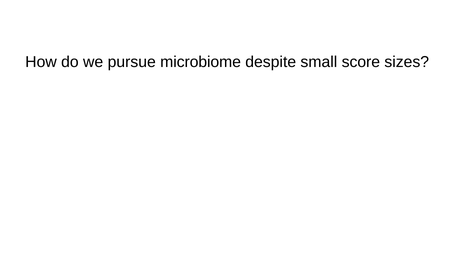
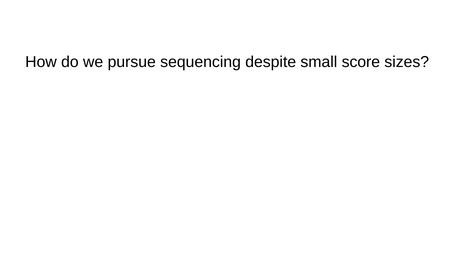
microbiome: microbiome -> sequencing
